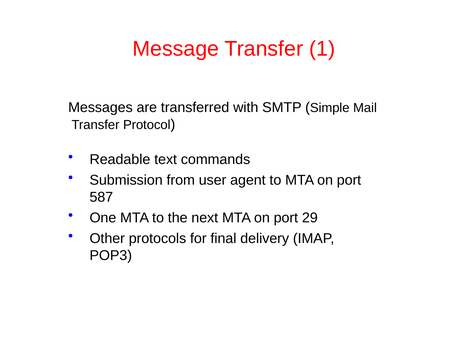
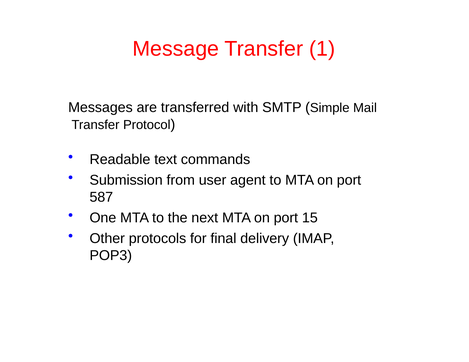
29: 29 -> 15
